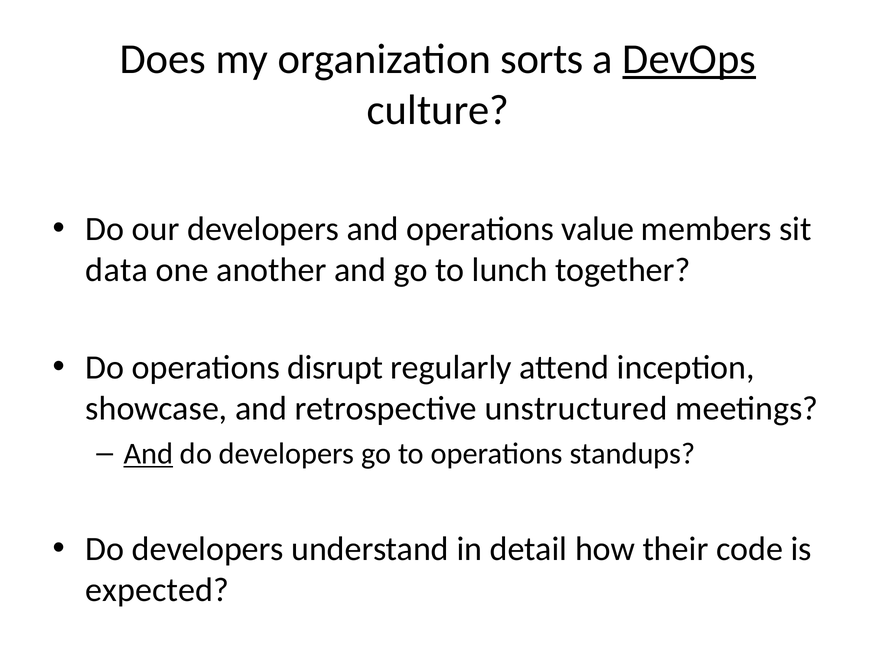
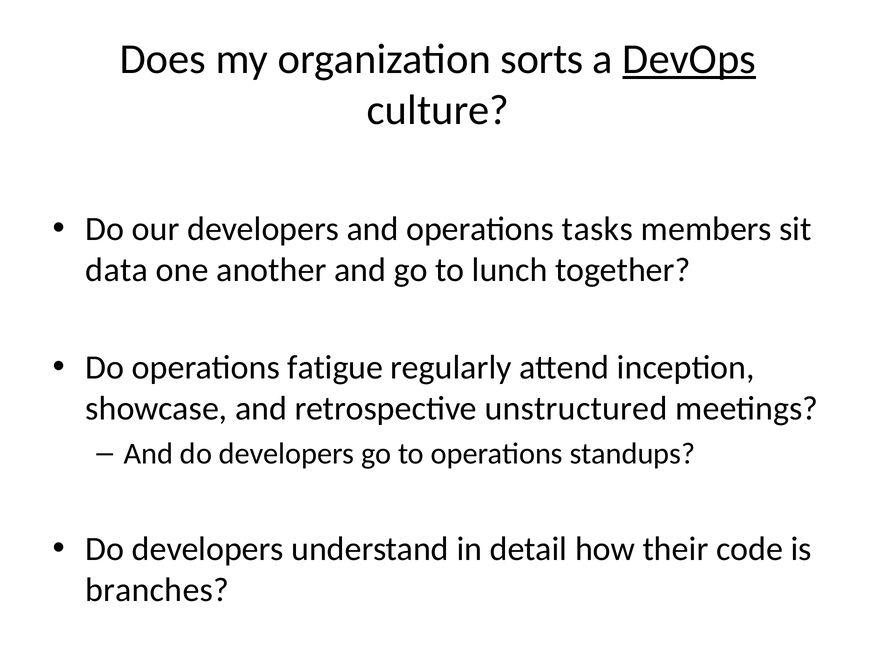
value: value -> tasks
disrupt: disrupt -> fatigue
And at (148, 454) underline: present -> none
expected: expected -> branches
